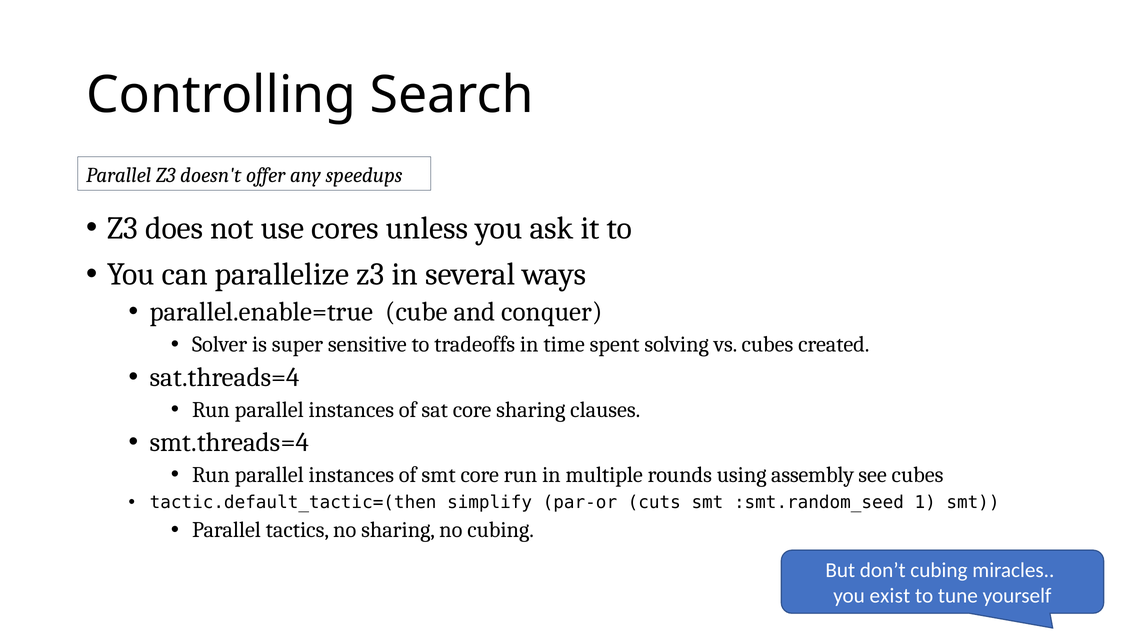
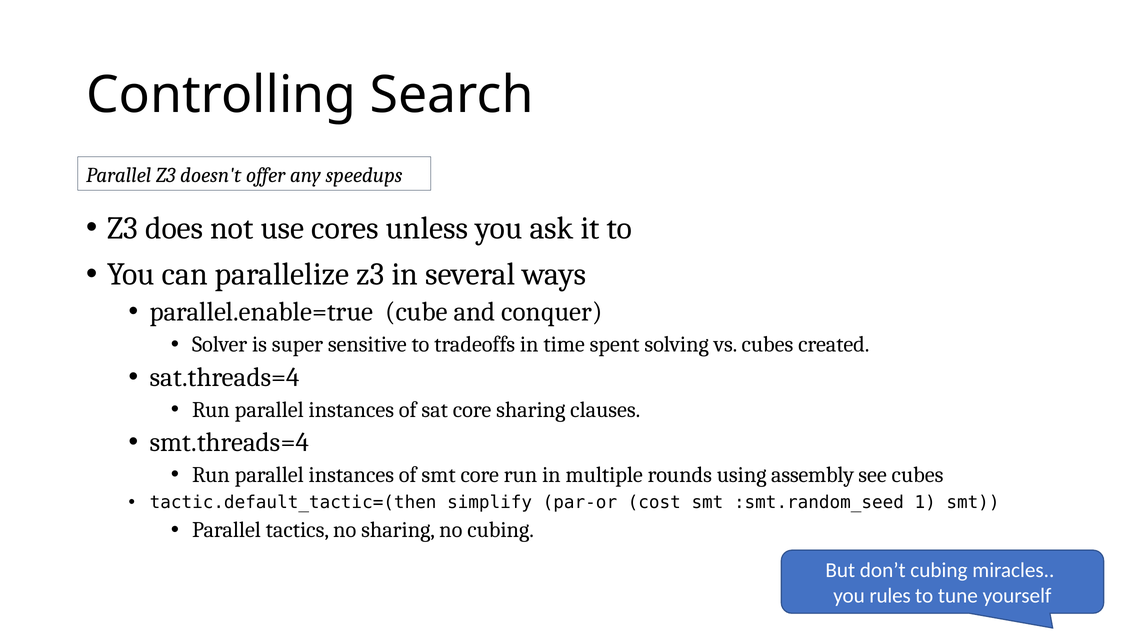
cuts: cuts -> cost
exist: exist -> rules
